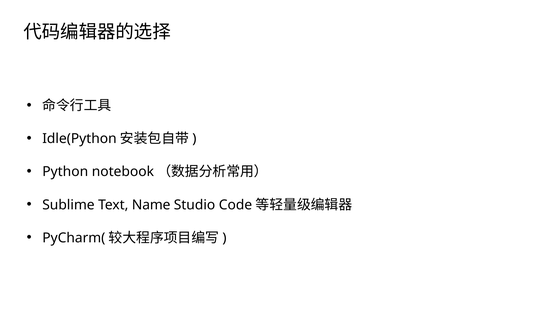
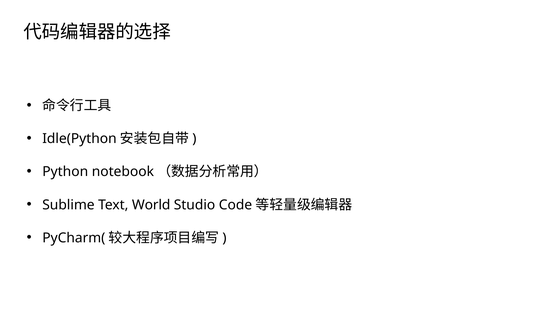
Name: Name -> World
